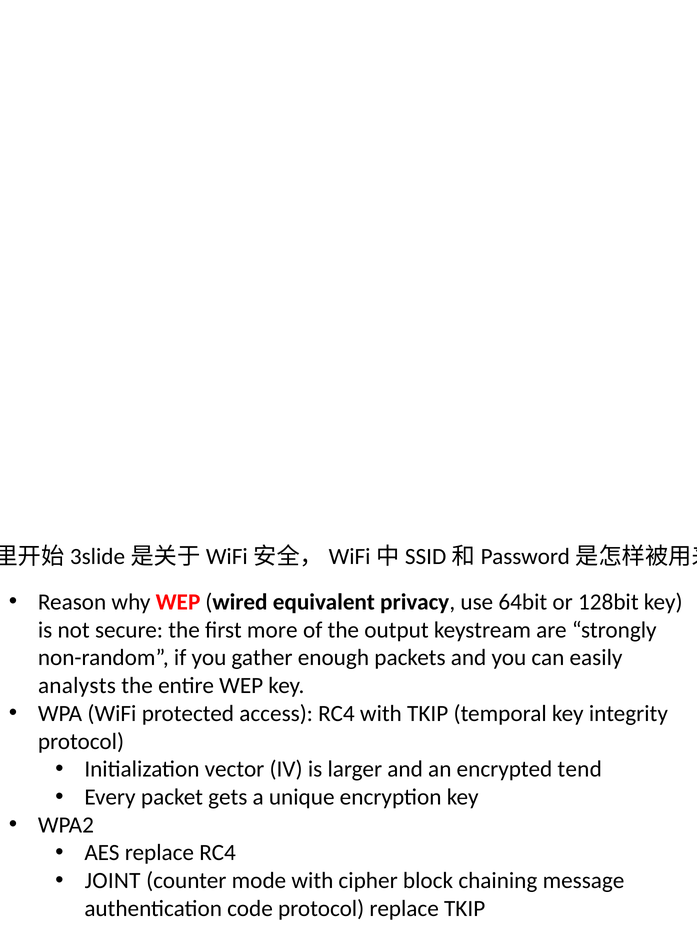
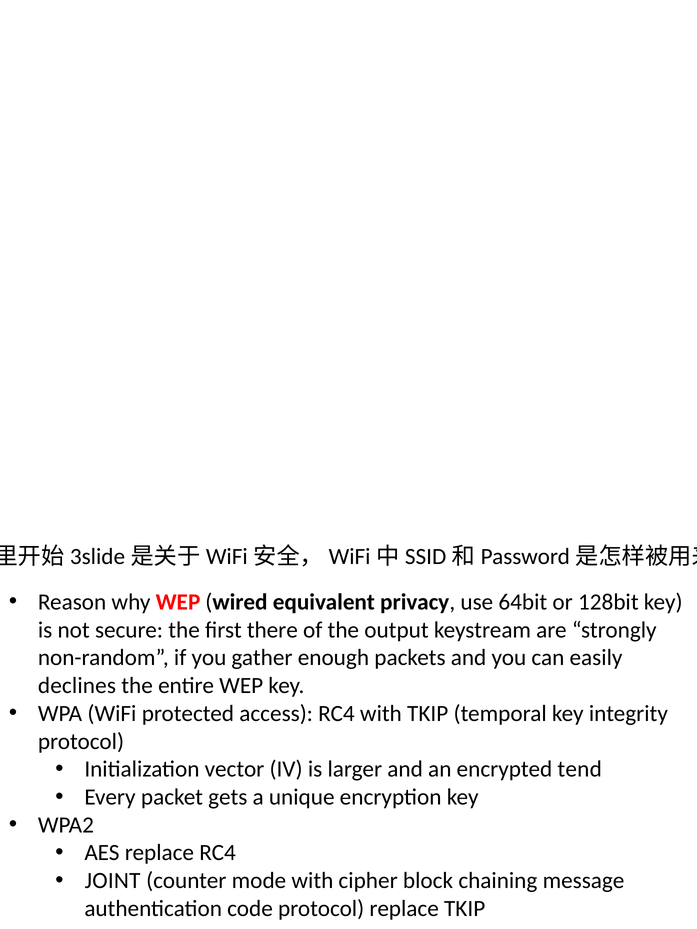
more: more -> there
analysts: analysts -> declines
